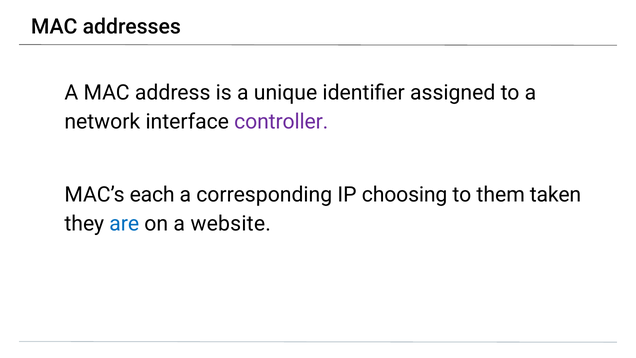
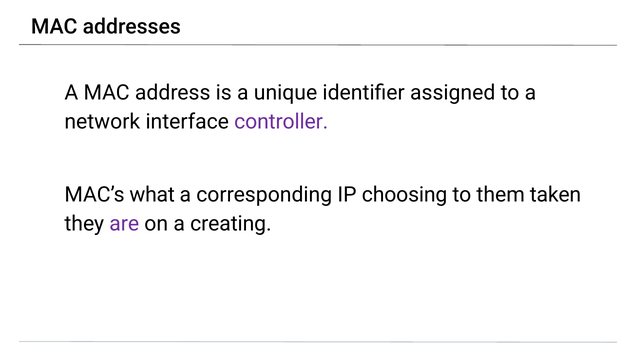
each: each -> what
are colour: blue -> purple
website: website -> creating
